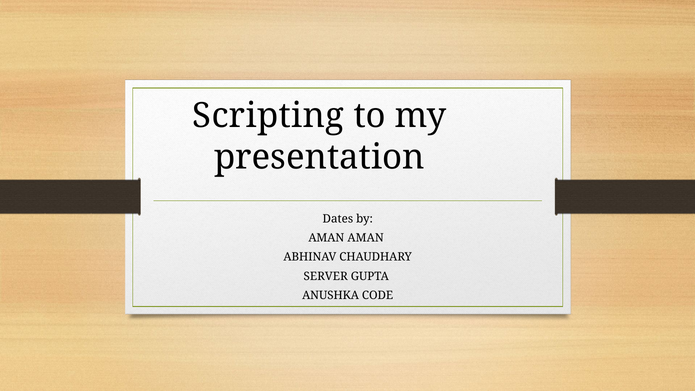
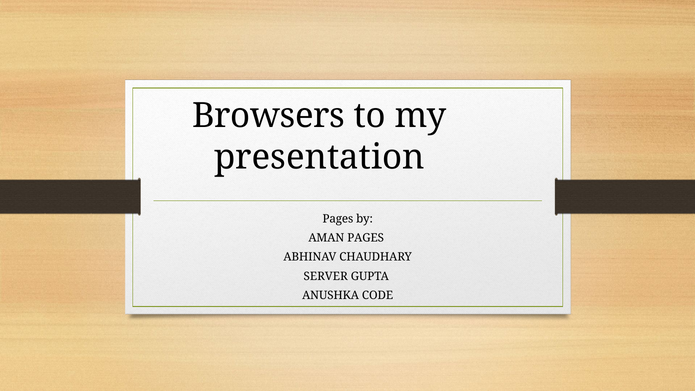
Scripting: Scripting -> Browsers
Dates at (338, 219): Dates -> Pages
AMAN AMAN: AMAN -> PAGES
